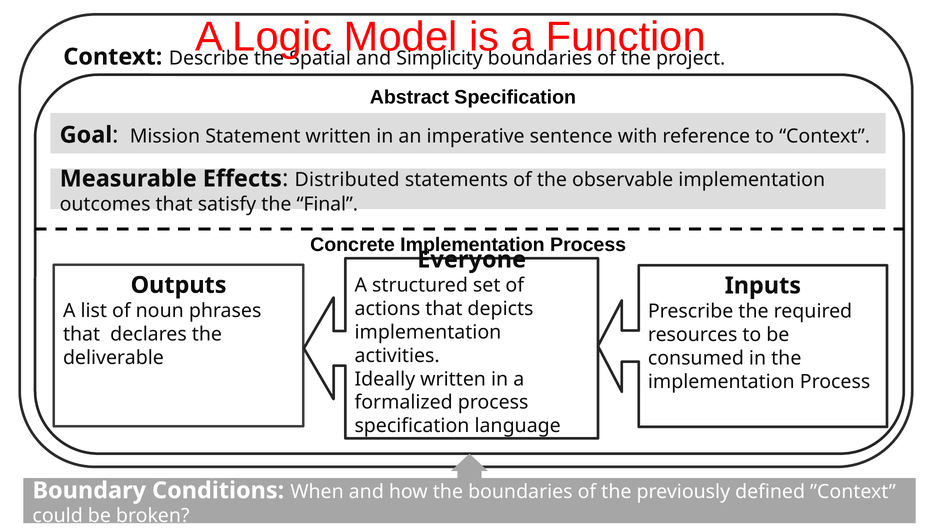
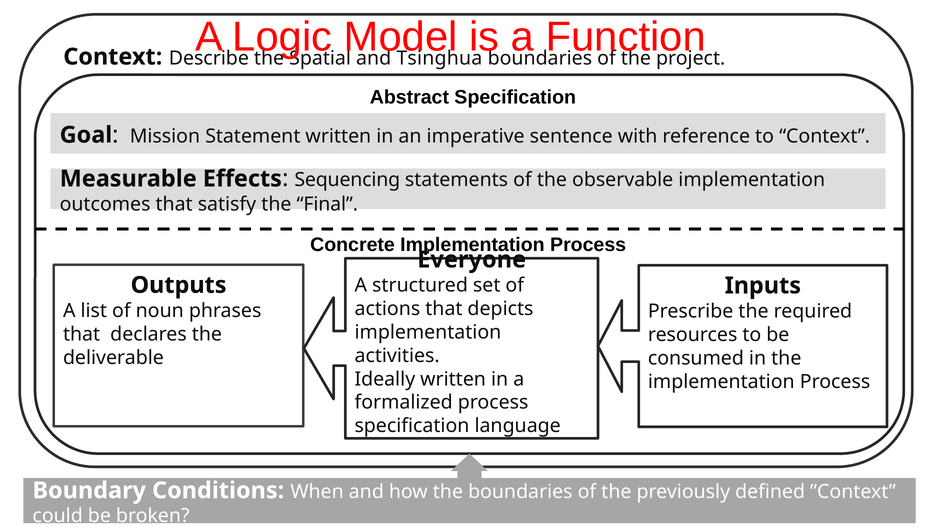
Simplicity: Simplicity -> Tsinghua
Distributed: Distributed -> Sequencing
